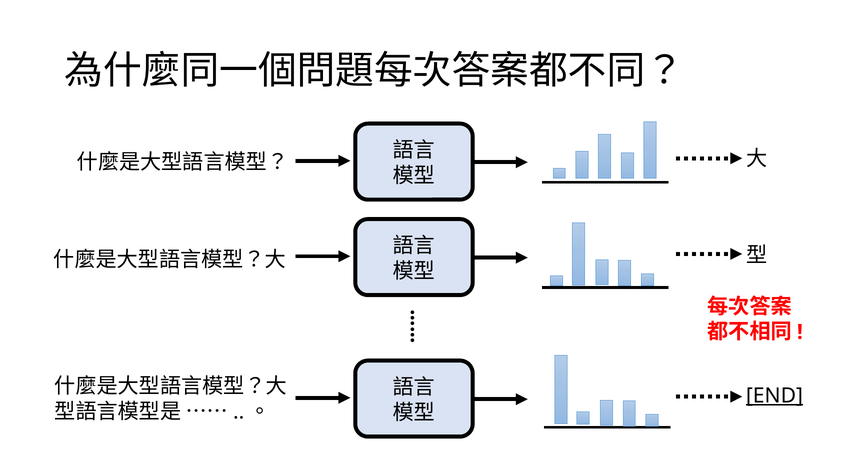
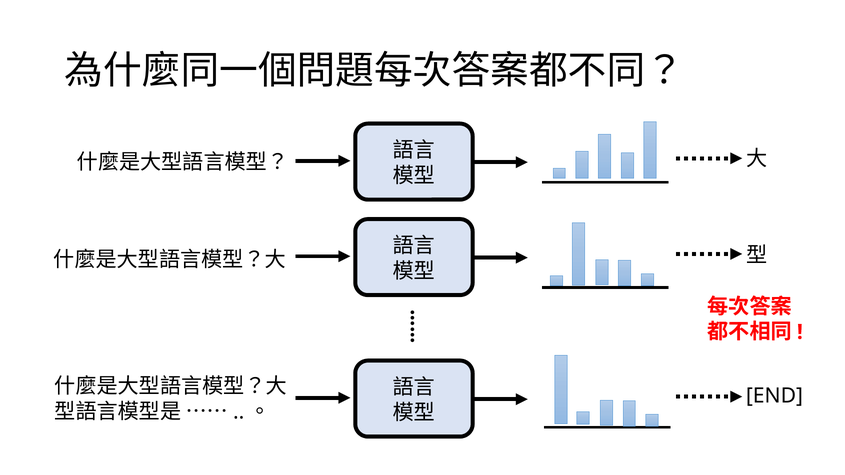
END underline: present -> none
